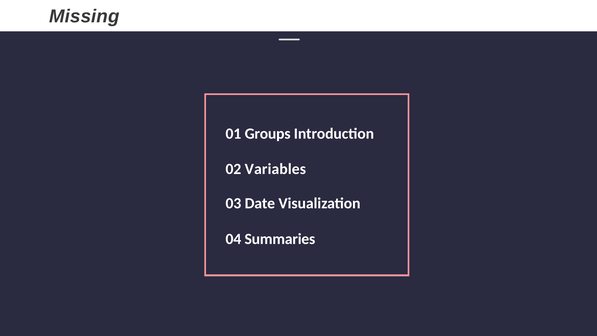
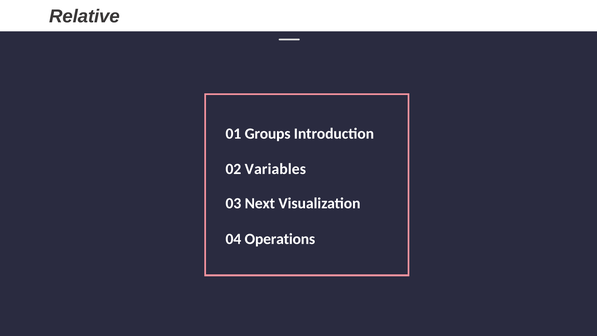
Missing: Missing -> Relative
Date: Date -> Next
Summaries: Summaries -> Operations
